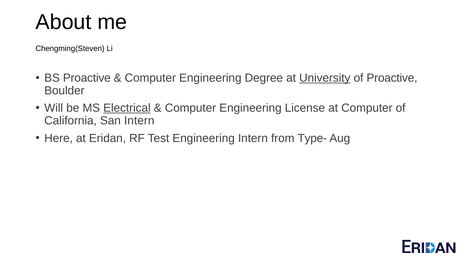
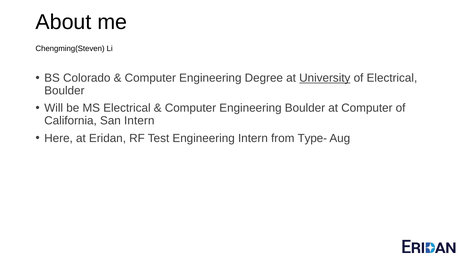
BS Proactive: Proactive -> Colorado
of Proactive: Proactive -> Electrical
Electrical at (127, 108) underline: present -> none
Engineering License: License -> Boulder
